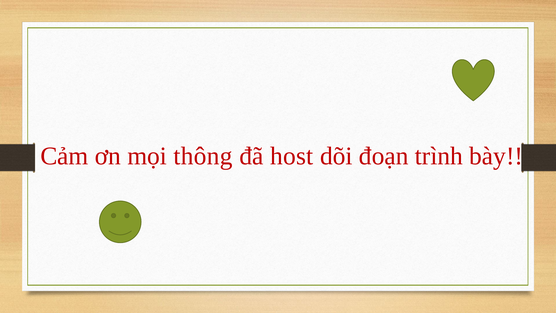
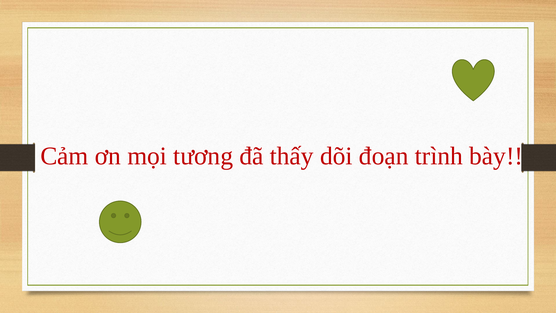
thông: thông -> tương
host: host -> thấy
